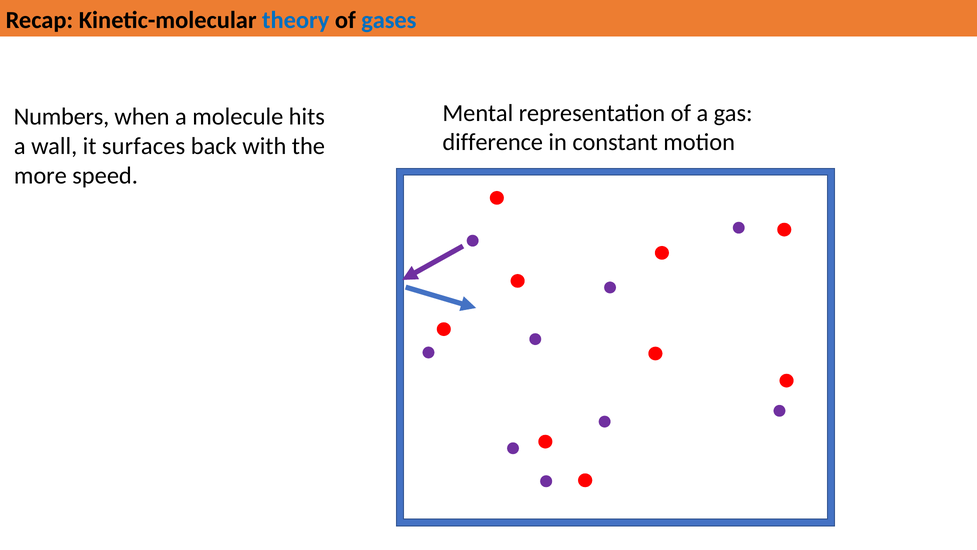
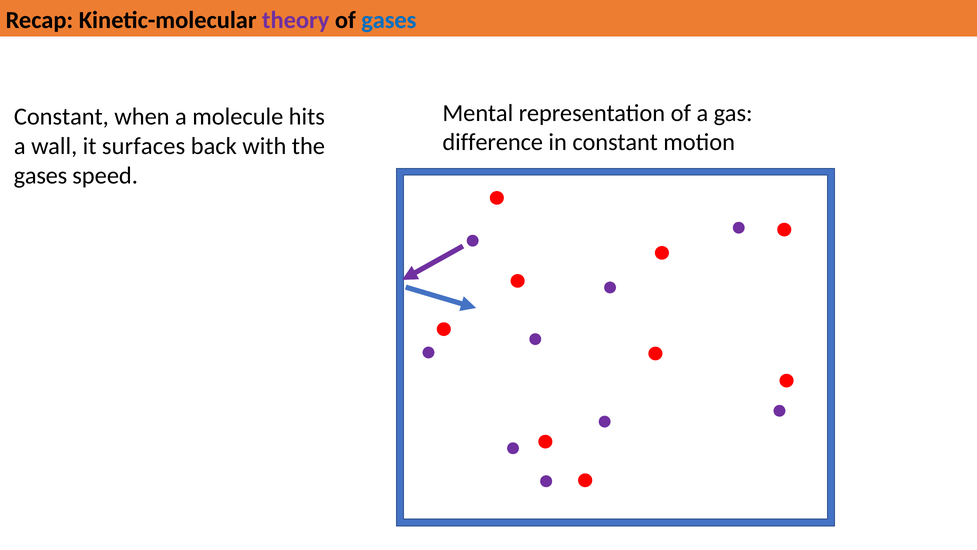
theory colour: blue -> purple
Numbers at (61, 117): Numbers -> Constant
more at (40, 175): more -> gases
